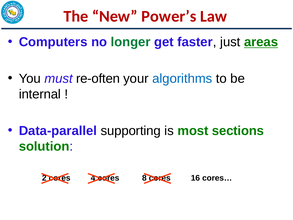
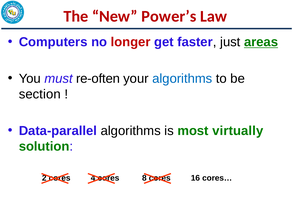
longer colour: green -> red
internal: internal -> section
Data-parallel supporting: supporting -> algorithms
sections: sections -> virtually
